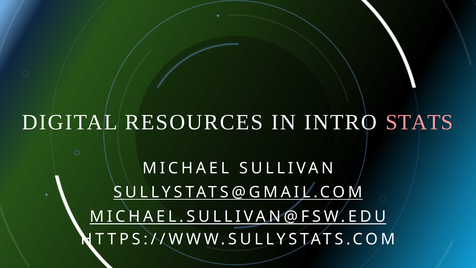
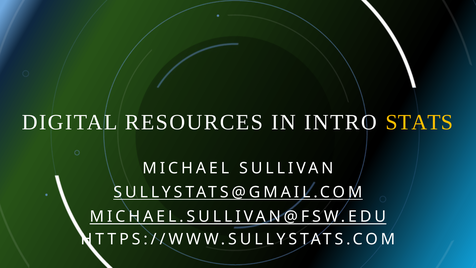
STATS colour: pink -> yellow
